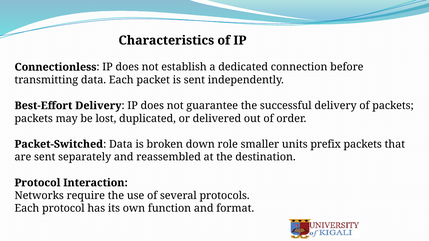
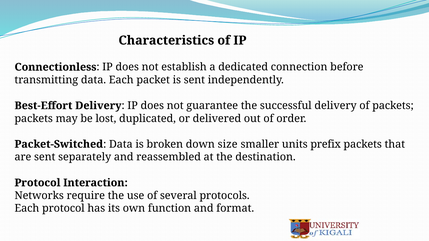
role: role -> size
